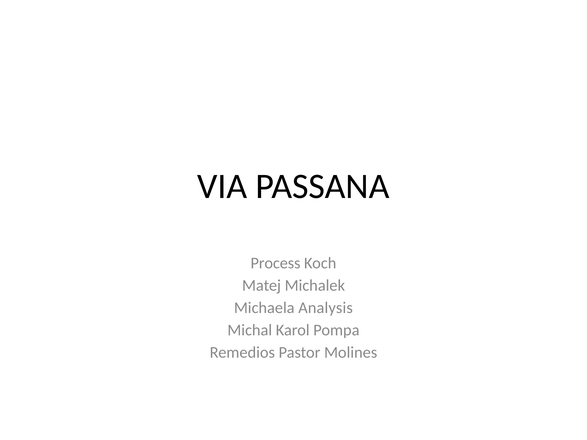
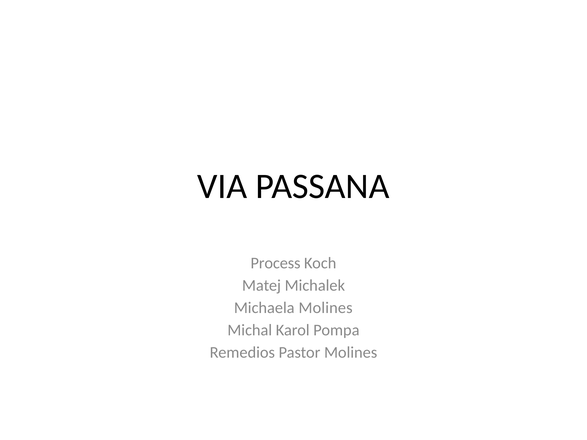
Michaela Analysis: Analysis -> Molines
